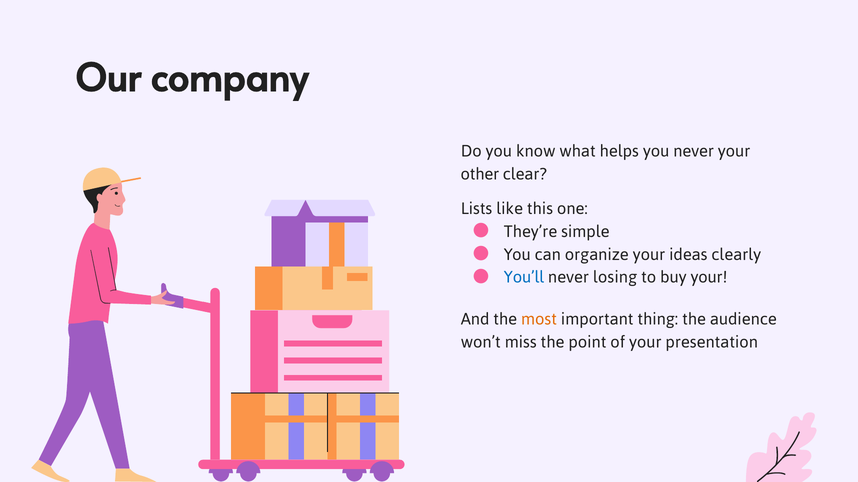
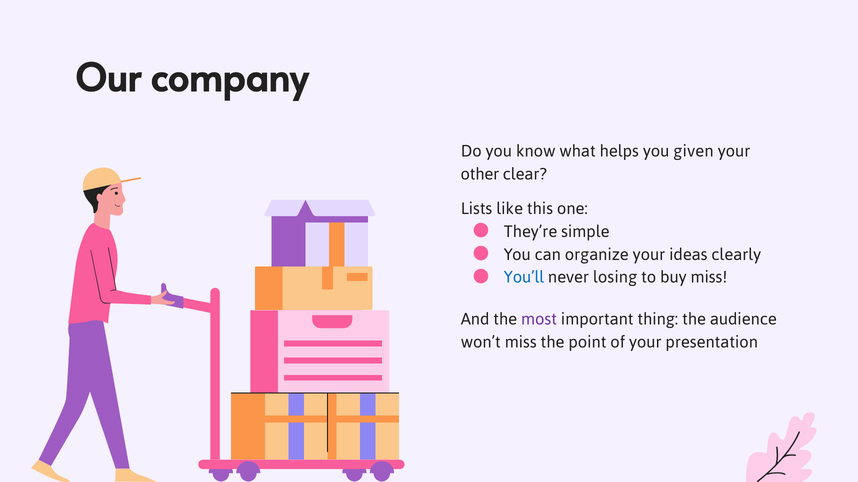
you never: never -> given
buy your: your -> miss
most colour: orange -> purple
